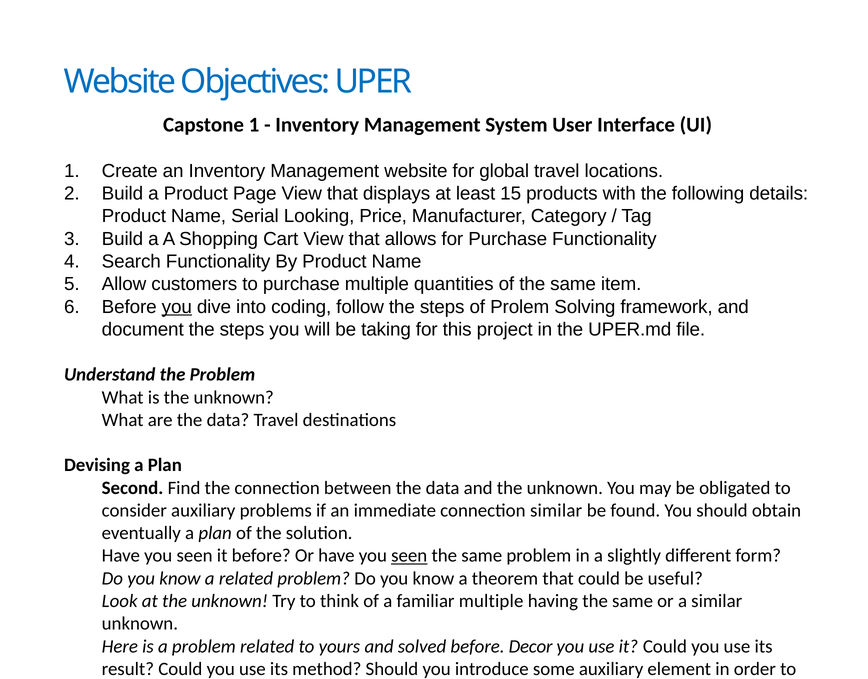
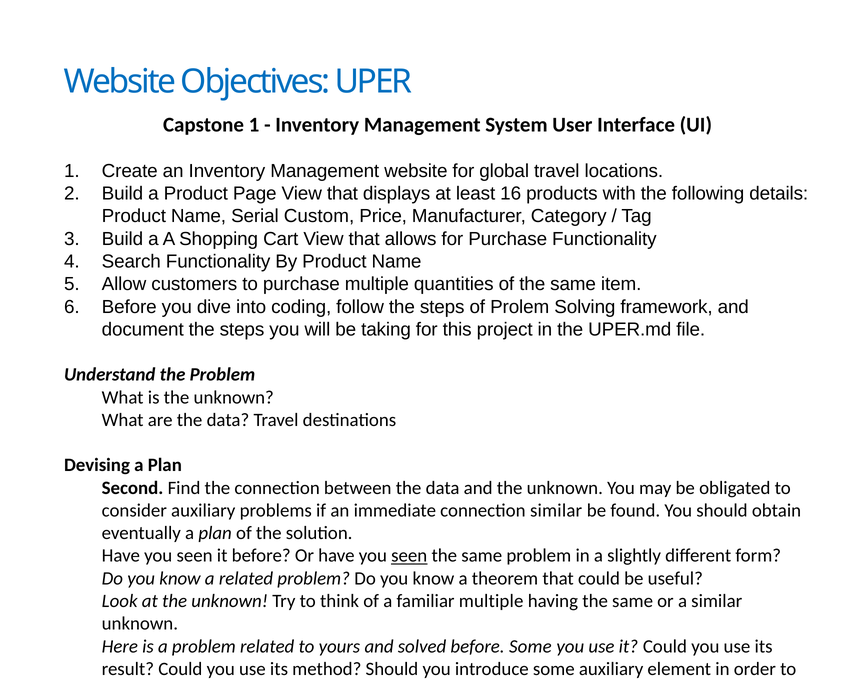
15: 15 -> 16
Serial Looking: Looking -> Custom
you at (177, 307) underline: present -> none
before Decor: Decor -> Some
